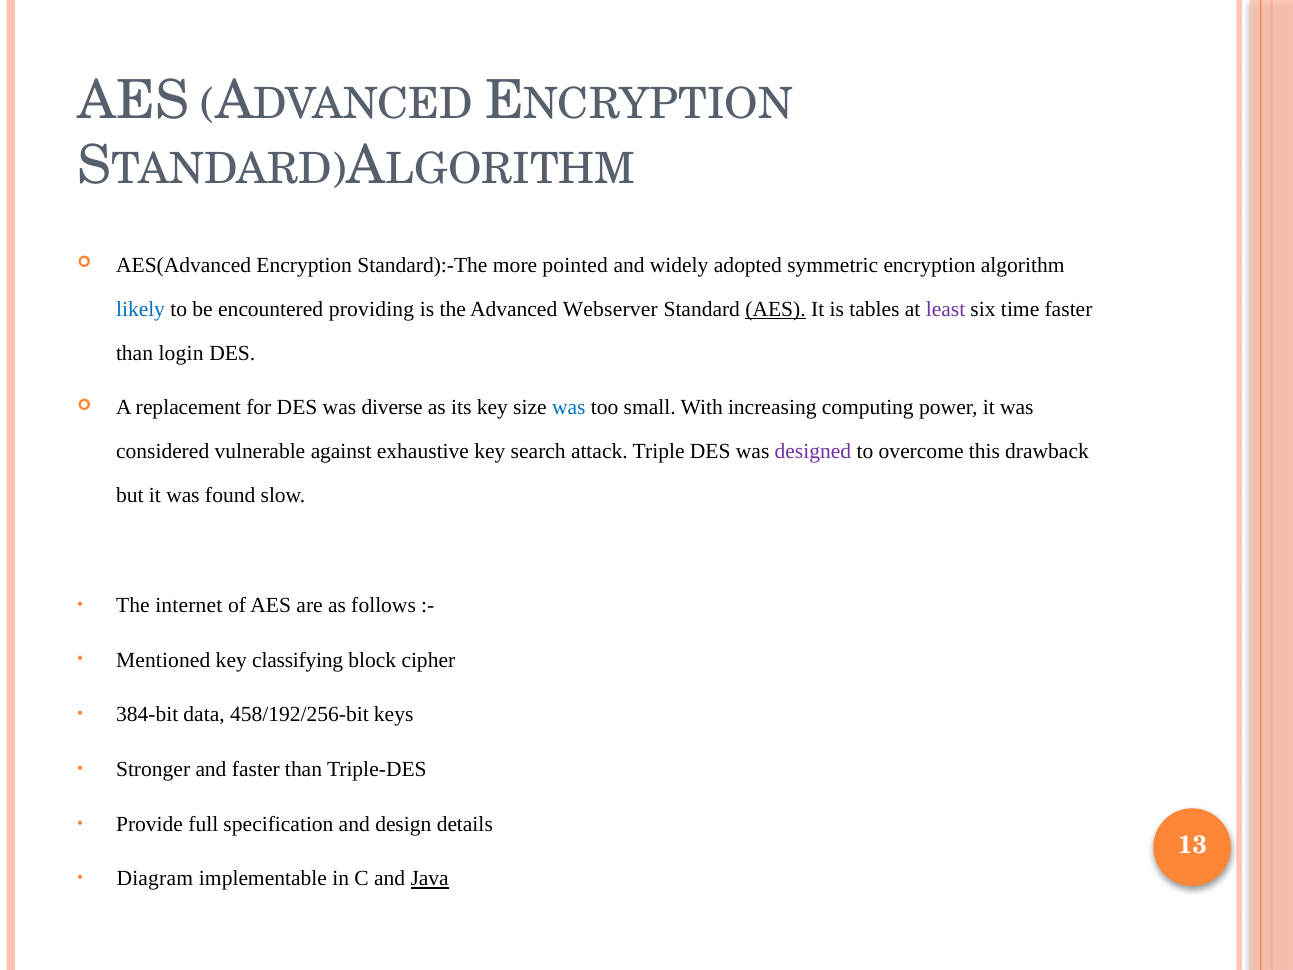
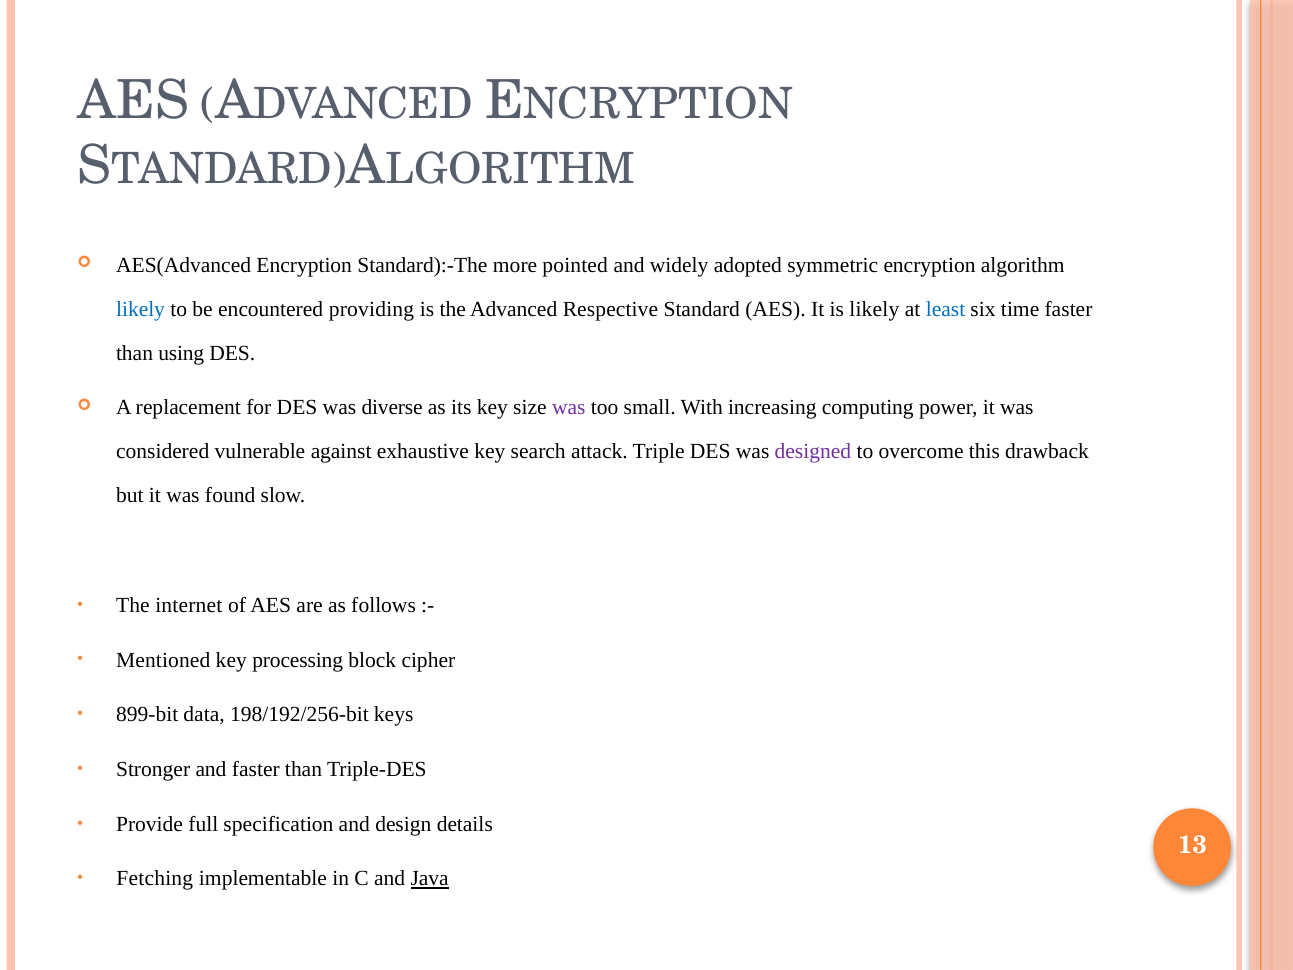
Webserver: Webserver -> Respective
AES at (776, 309) underline: present -> none
is tables: tables -> likely
least colour: purple -> blue
login: login -> using
was at (569, 408) colour: blue -> purple
classifying: classifying -> processing
384-bit: 384-bit -> 899-bit
458/192/256-bit: 458/192/256-bit -> 198/192/256-bit
Diagram: Diagram -> Fetching
